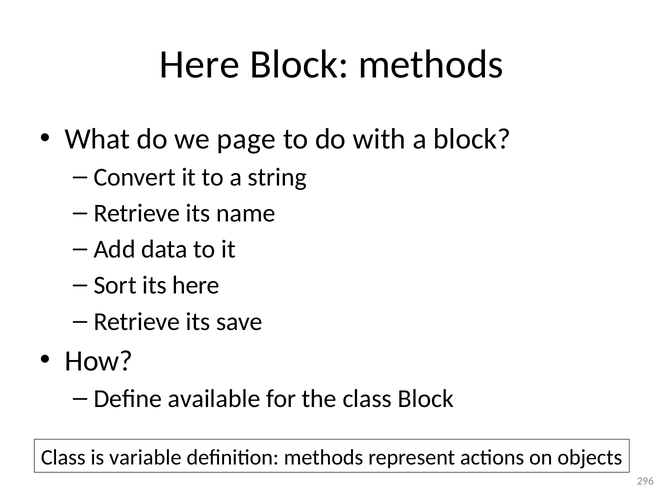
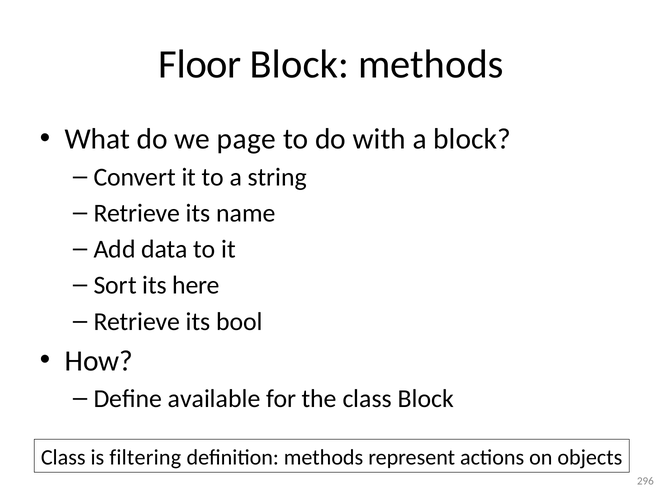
Here at (200, 64): Here -> Floor
save: save -> bool
variable: variable -> filtering
